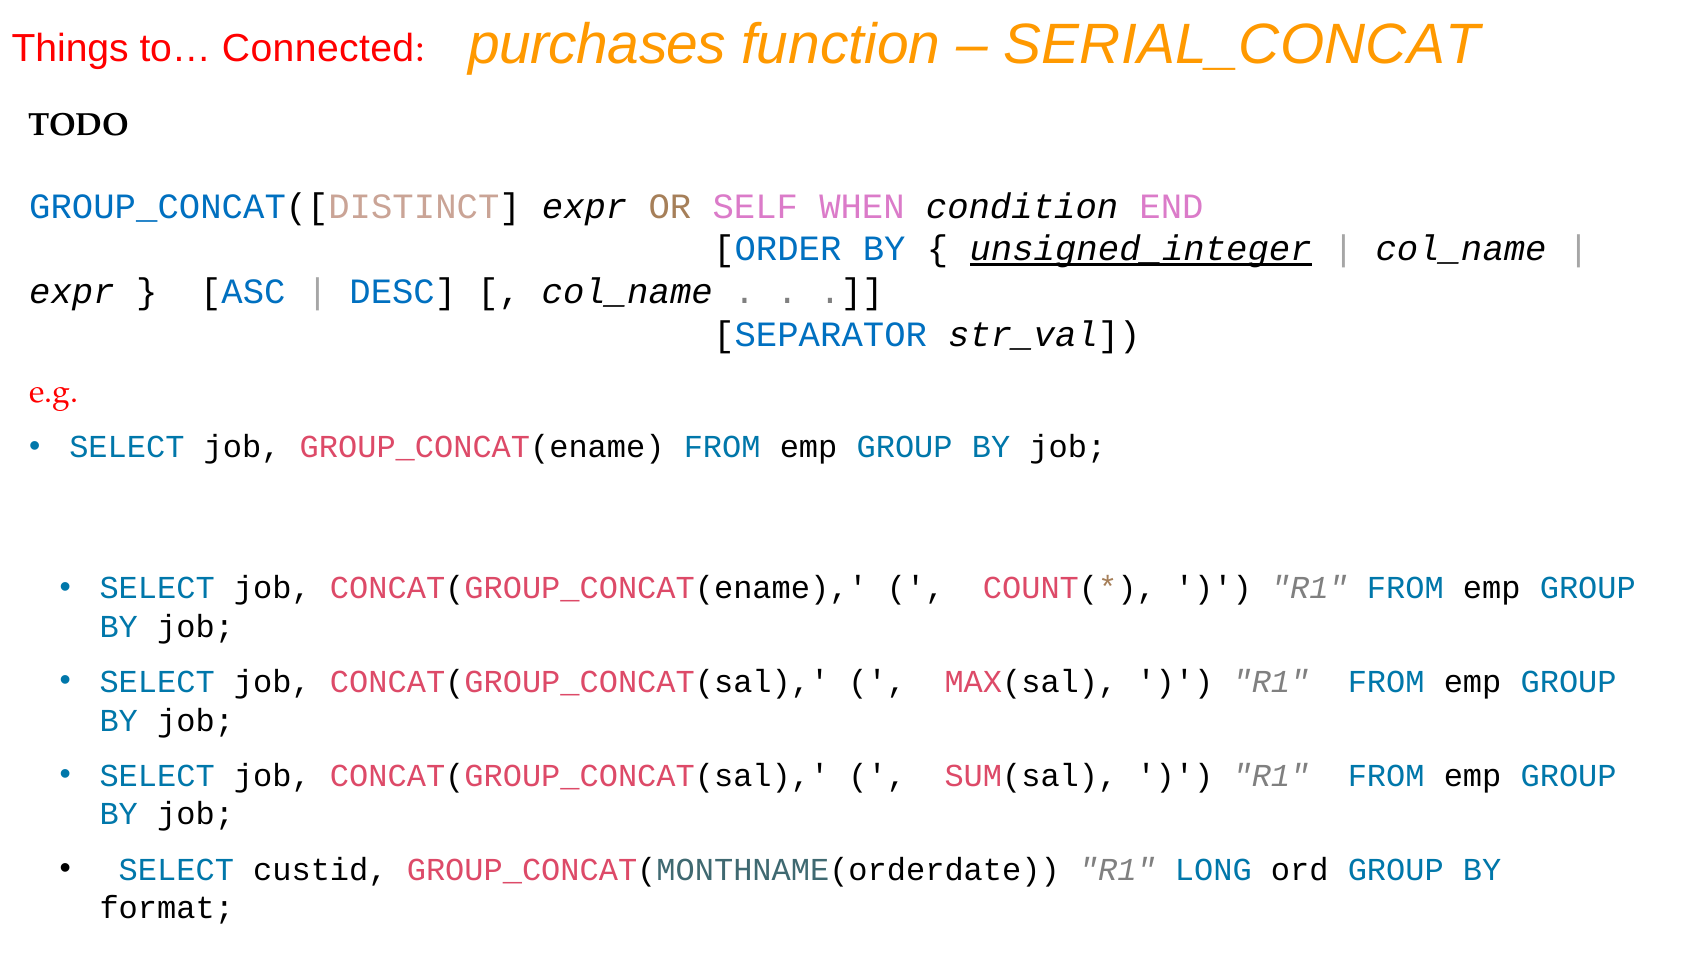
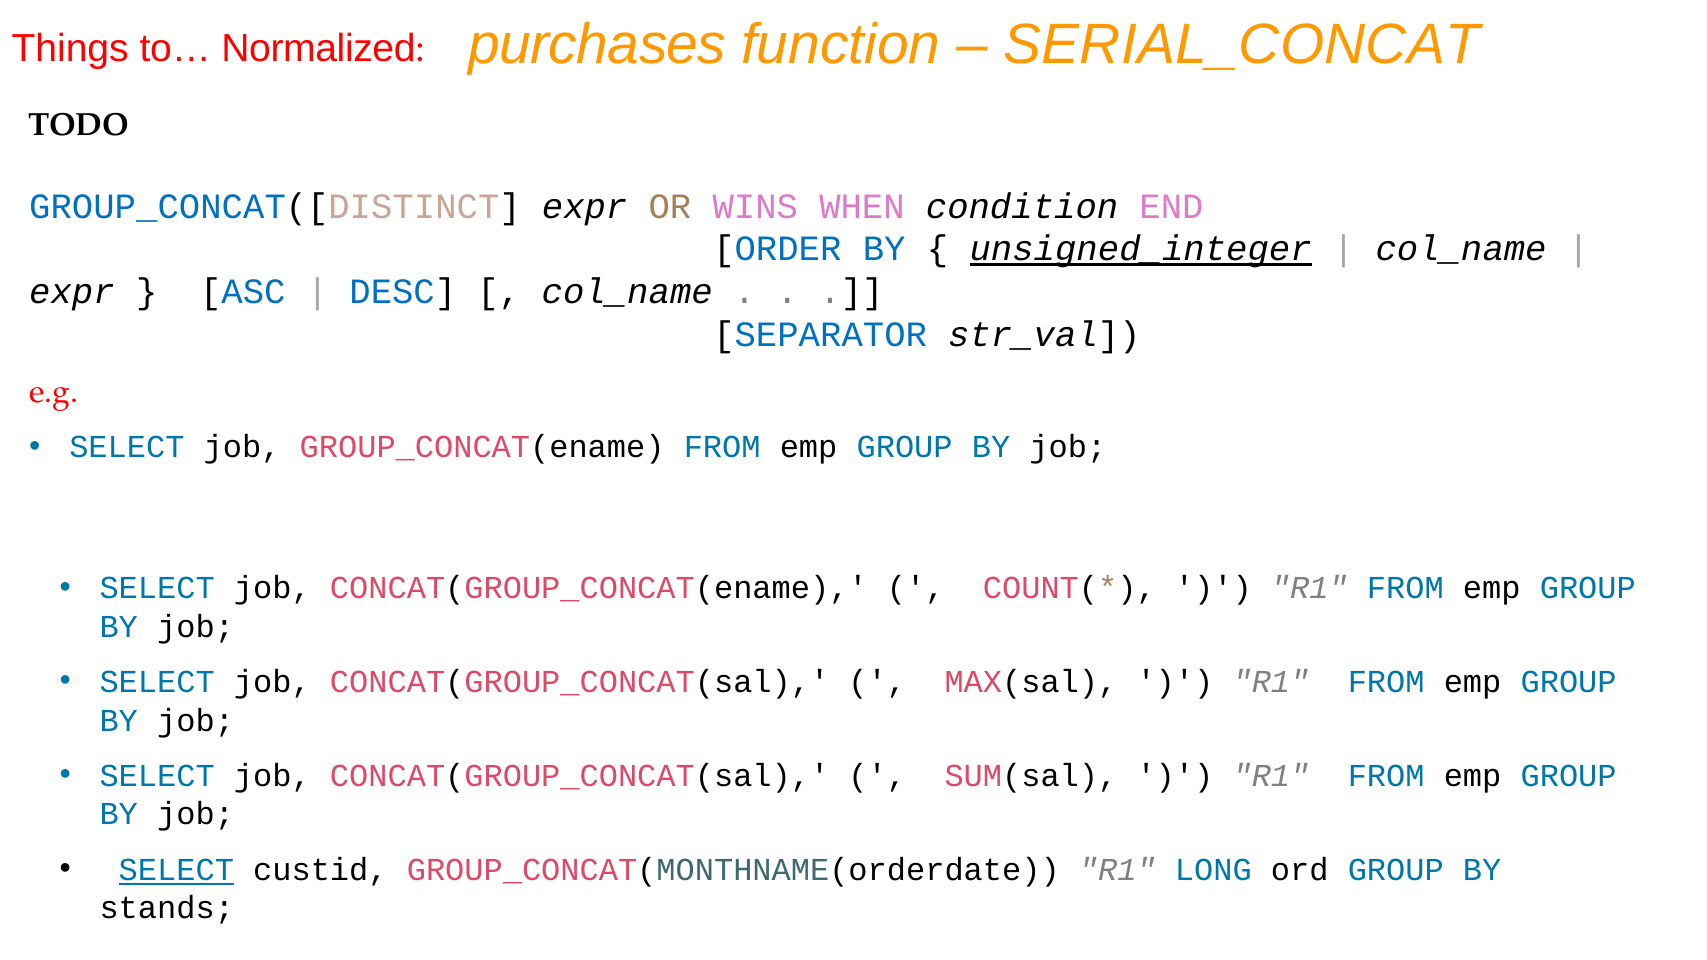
Connected: Connected -> Normalized
SELF: SELF -> WINS
SELECT at (176, 870) underline: none -> present
format: format -> stands
